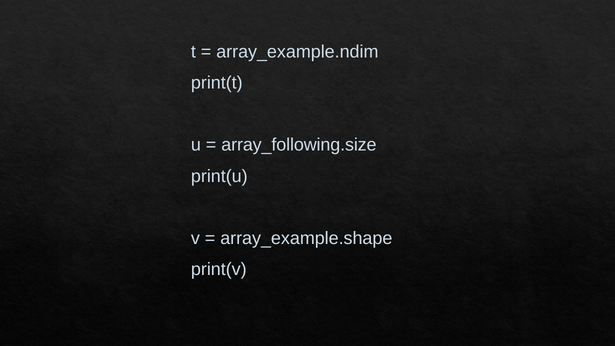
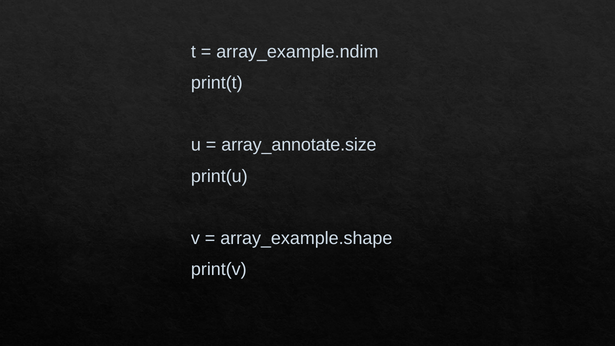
array_following.size: array_following.size -> array_annotate.size
